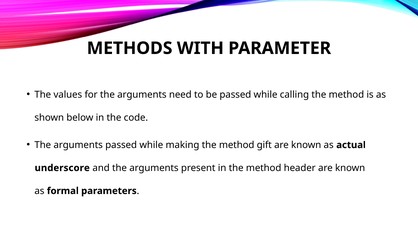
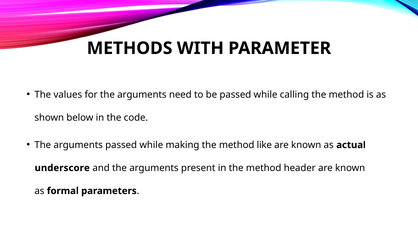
gift: gift -> like
